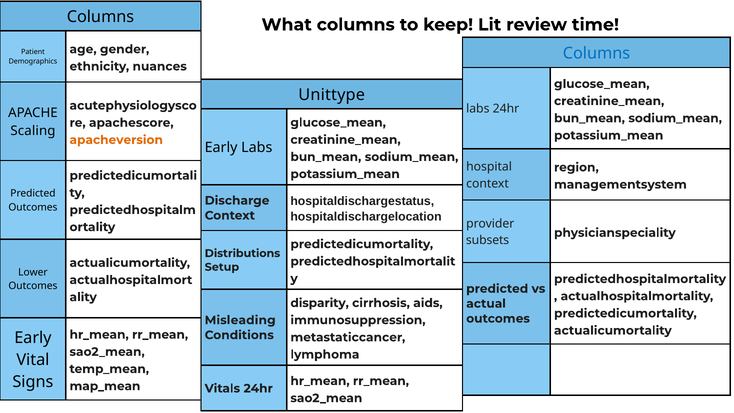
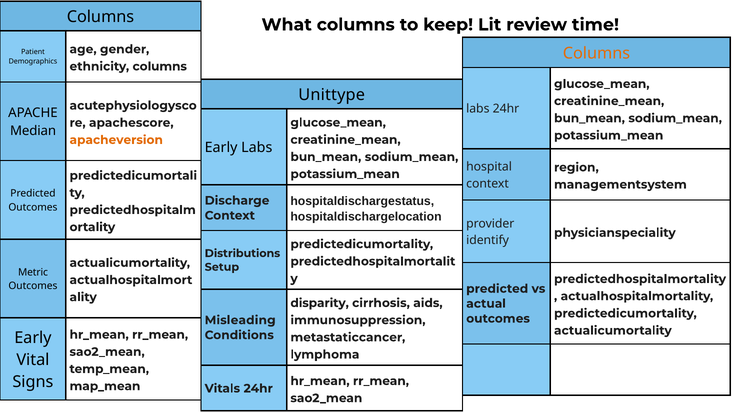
Columns at (596, 53) colour: blue -> orange
ethnicity nuances: nuances -> columns
Scaling: Scaling -> Median
subsets: subsets -> identify
Lower: Lower -> Metric
